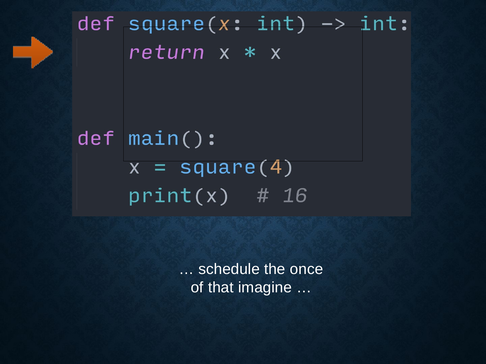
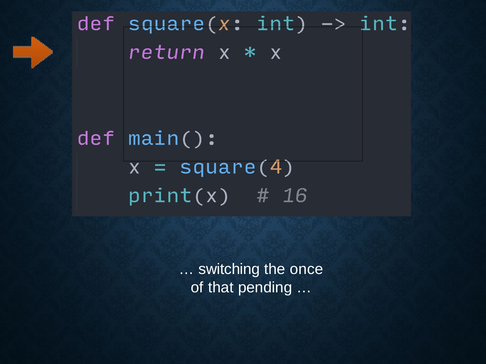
schedule: schedule -> switching
imagine: imagine -> pending
